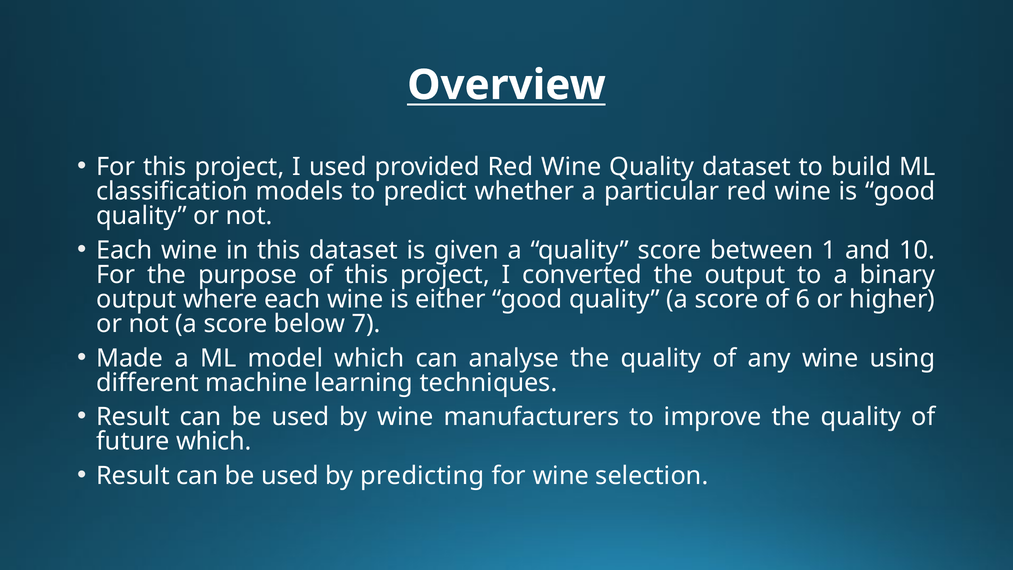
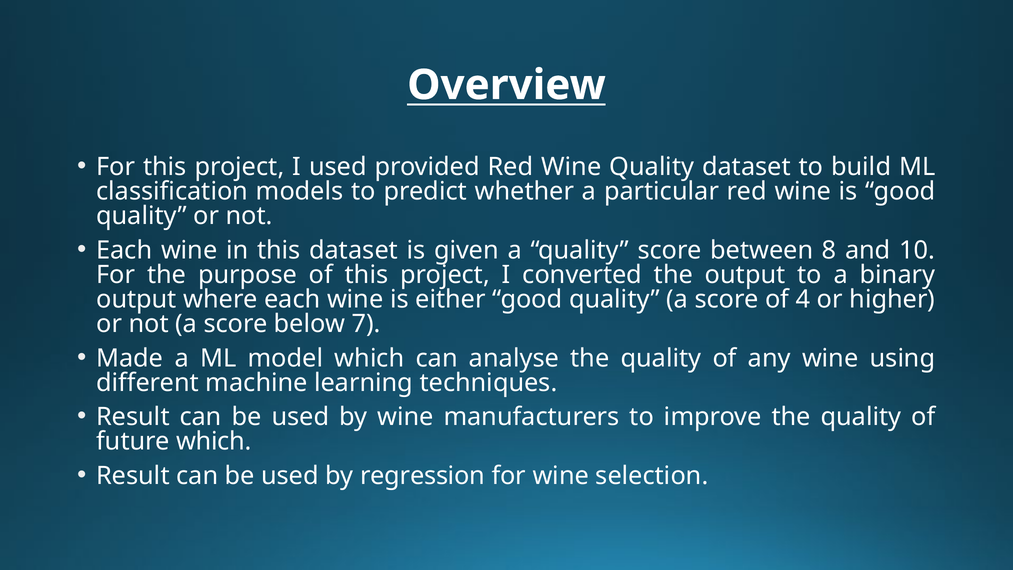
1: 1 -> 8
6: 6 -> 4
predicting: predicting -> regression
